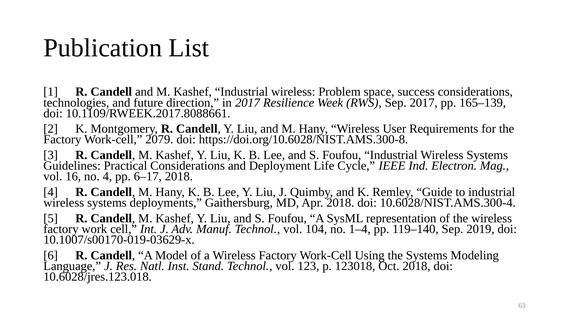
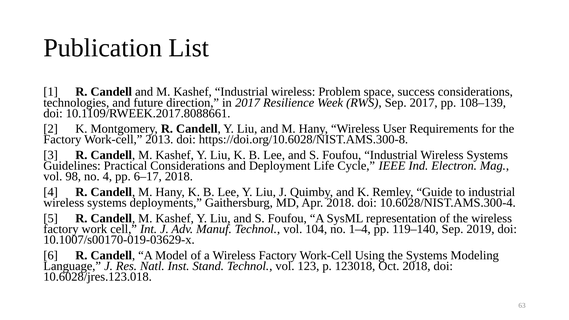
165–139: 165–139 -> 108–139
2079: 2079 -> 2013
16: 16 -> 98
